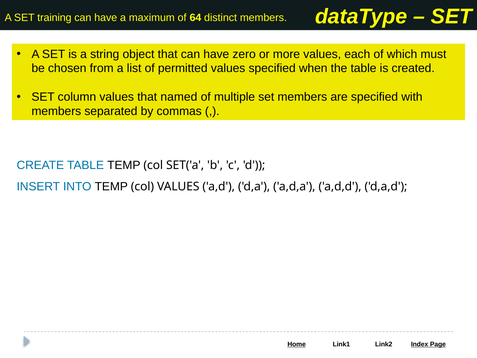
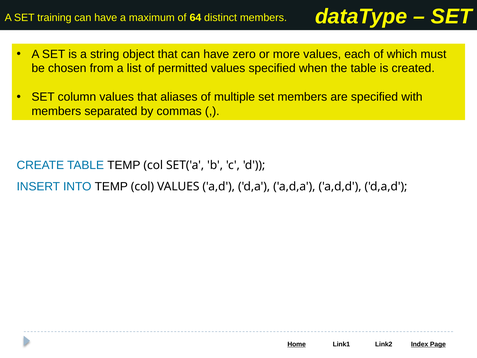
named: named -> aliases
